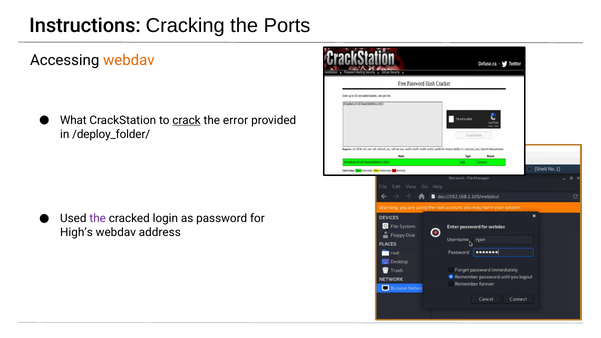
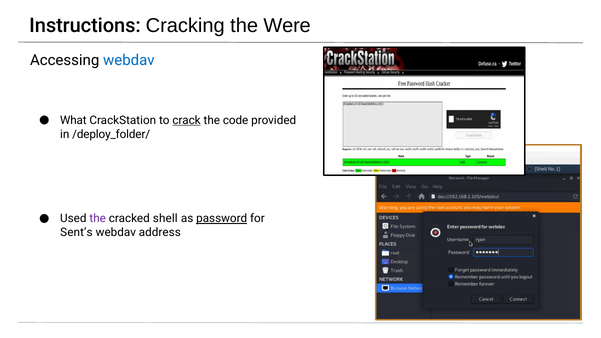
Ports: Ports -> Were
webdav at (129, 61) colour: orange -> blue
error: error -> code
login: login -> shell
password underline: none -> present
High’s: High’s -> Sent’s
